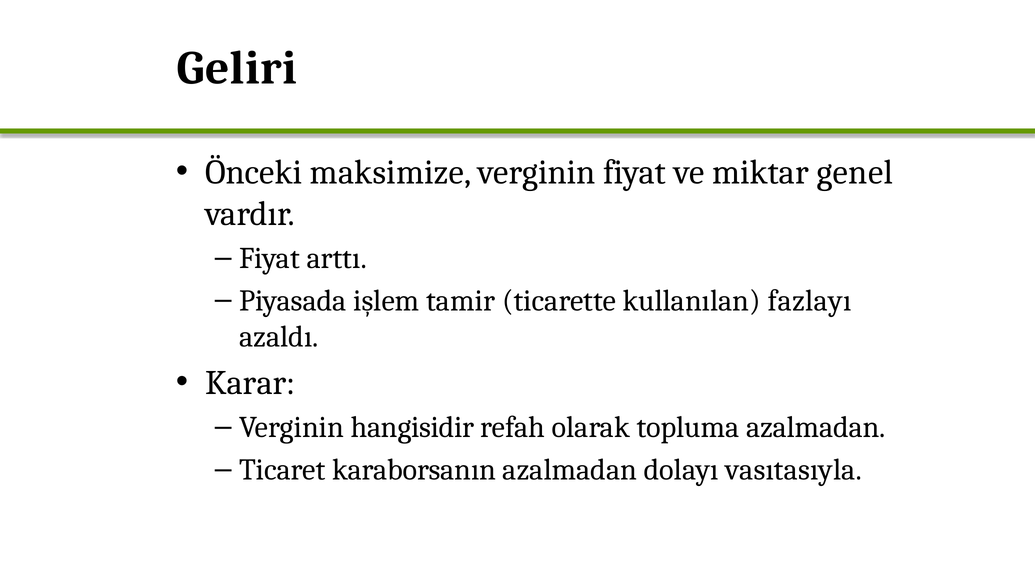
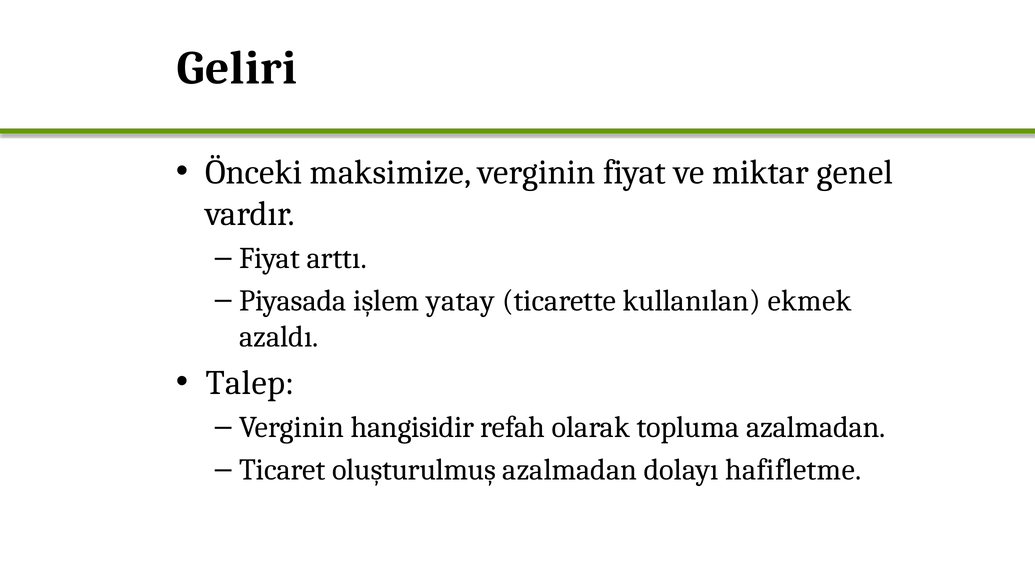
tamir: tamir -> yatay
fazlayı: fazlayı -> ekmek
Karar: Karar -> Talep
karaborsanın: karaborsanın -> oluşturulmuş
vasıtasıyla: vasıtasıyla -> hafifletme
